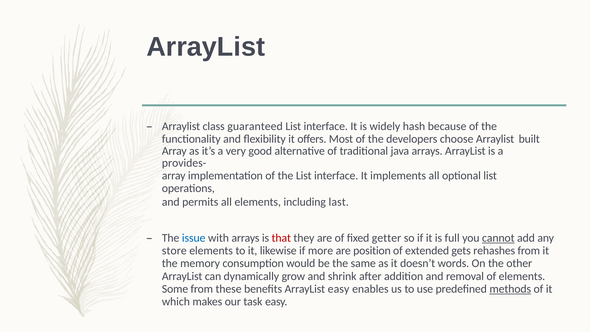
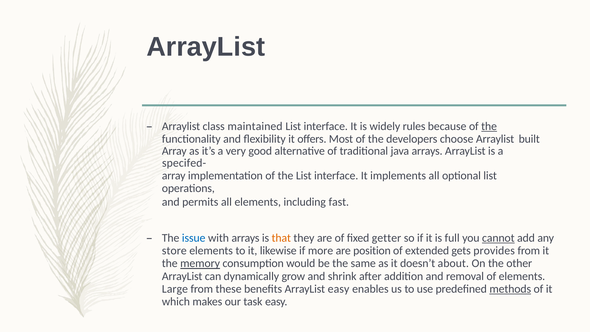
guaranteed: guaranteed -> maintained
hash: hash -> rules
the at (489, 126) underline: none -> present
provides-: provides- -> specifed-
last: last -> fast
that colour: red -> orange
rehashes: rehashes -> provides
memory underline: none -> present
words: words -> about
Some: Some -> Large
